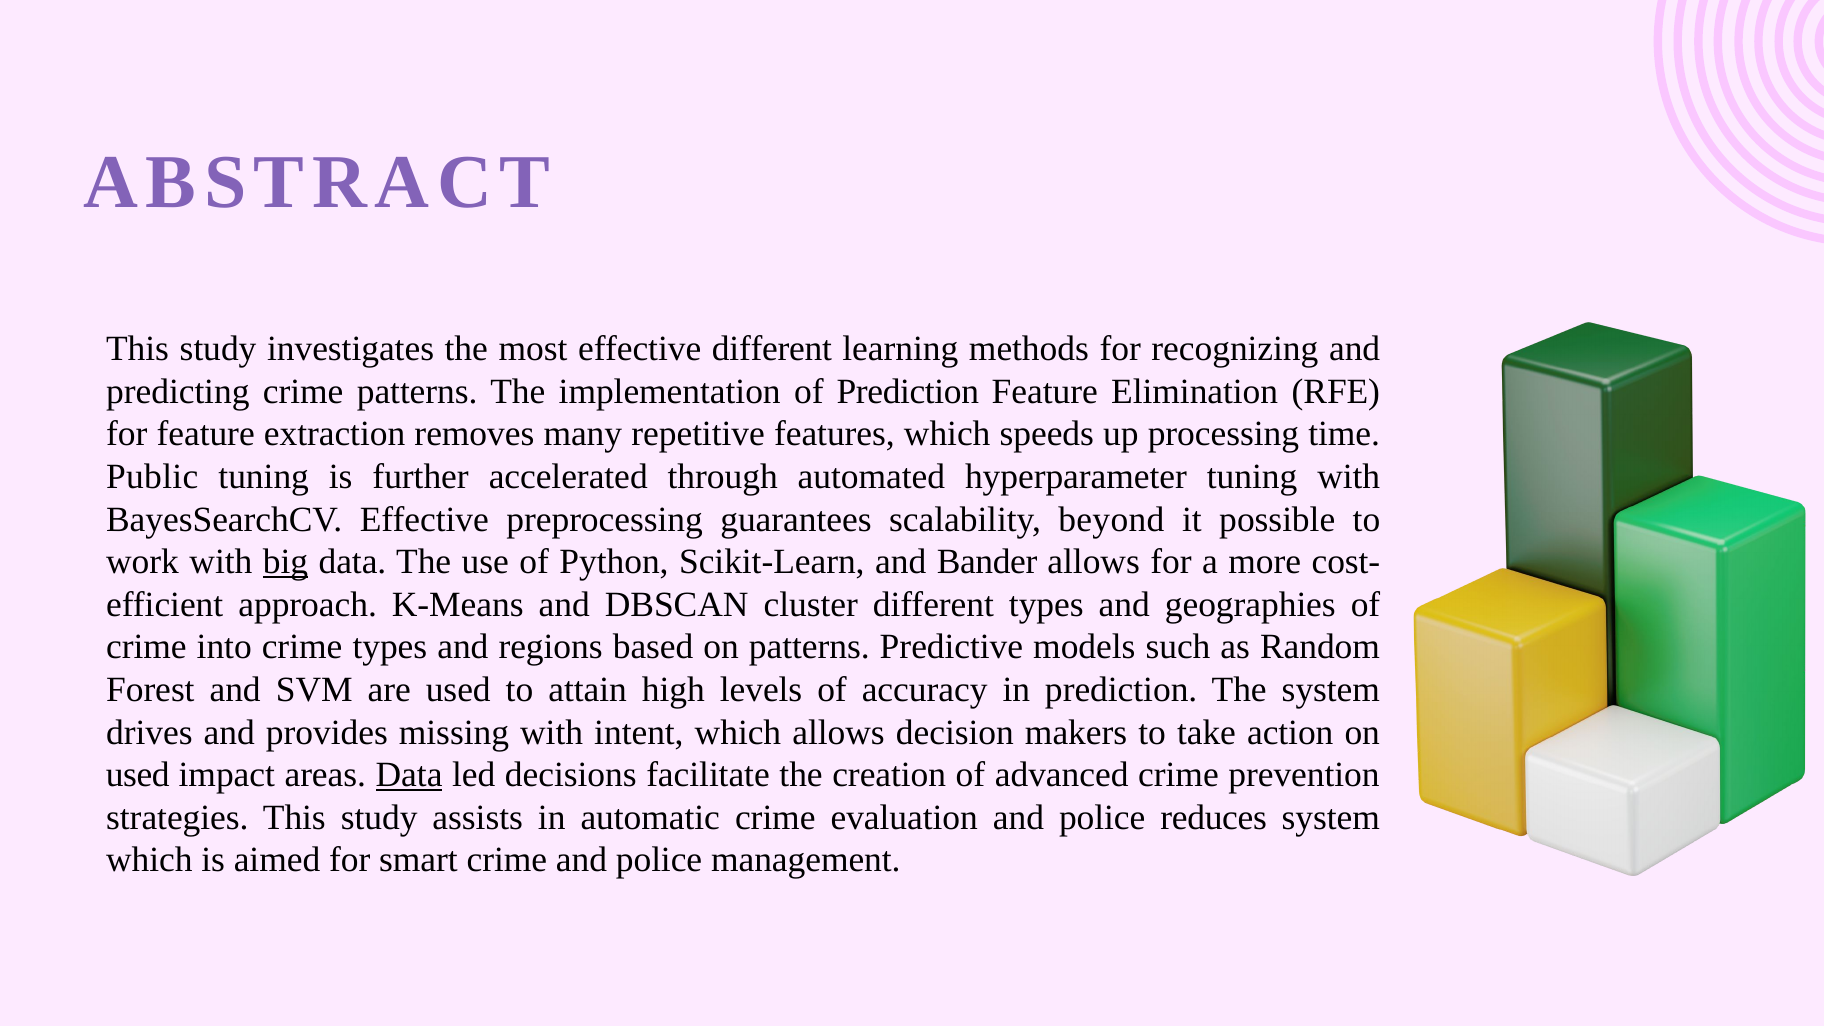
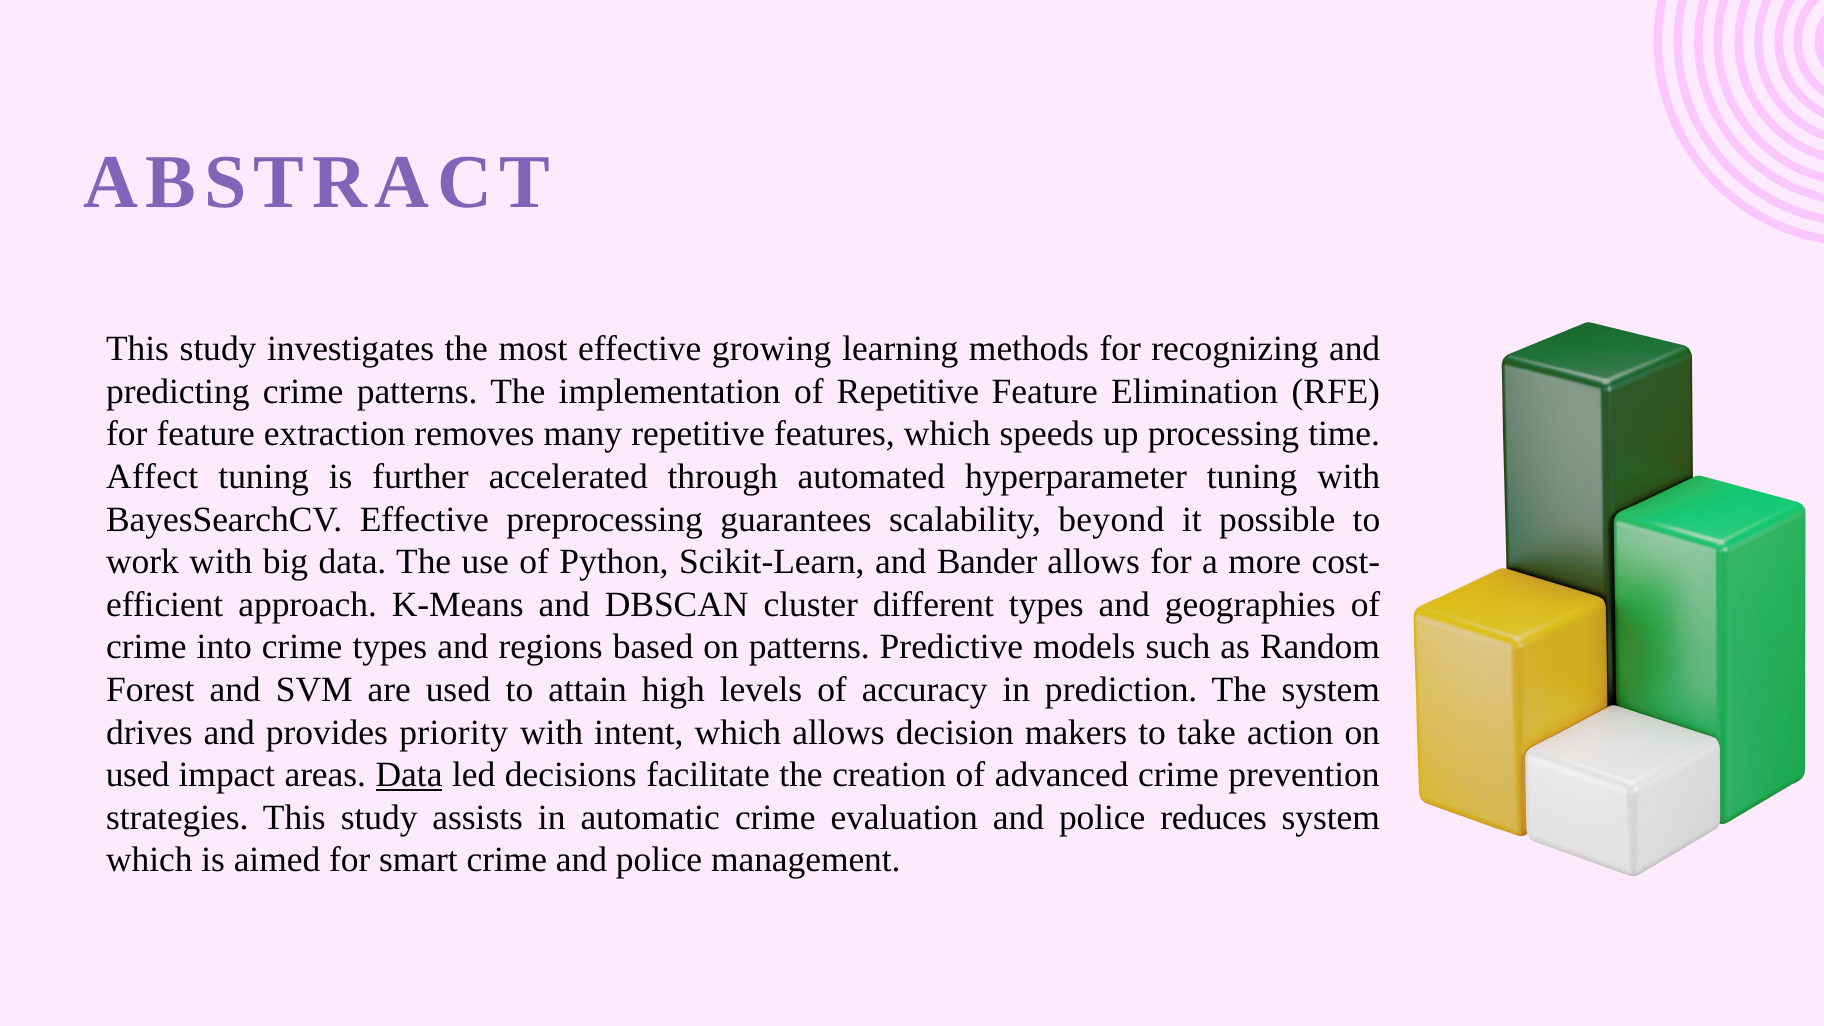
effective different: different -> growing
of Prediction: Prediction -> Repetitive
Public: Public -> Affect
big underline: present -> none
missing: missing -> priority
